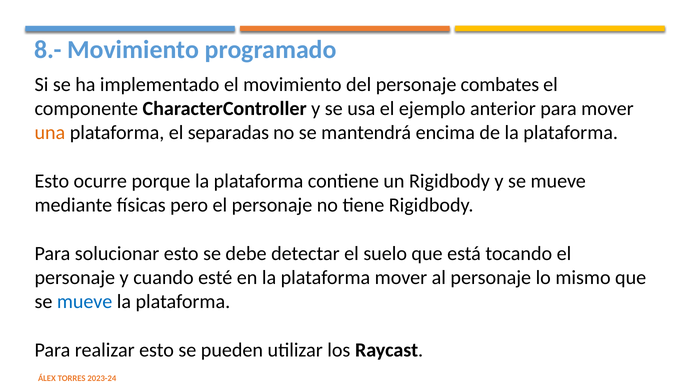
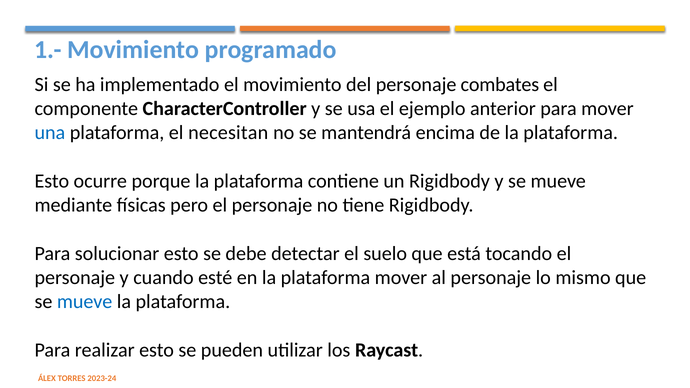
8.-: 8.- -> 1.-
una colour: orange -> blue
separadas: separadas -> necesitan
